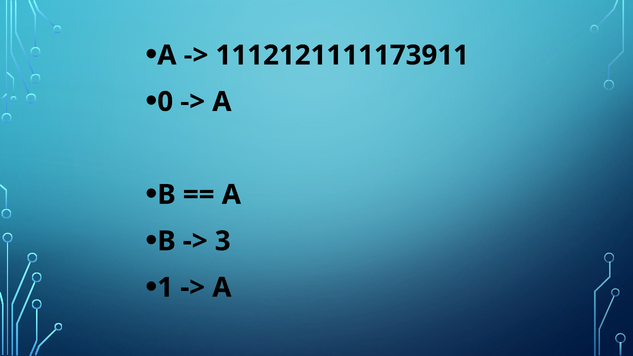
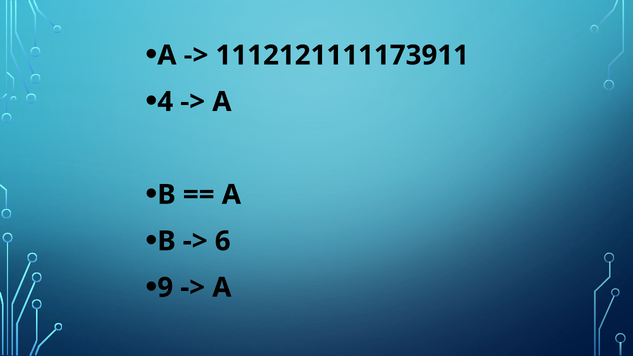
0: 0 -> 4
3: 3 -> 6
1: 1 -> 9
